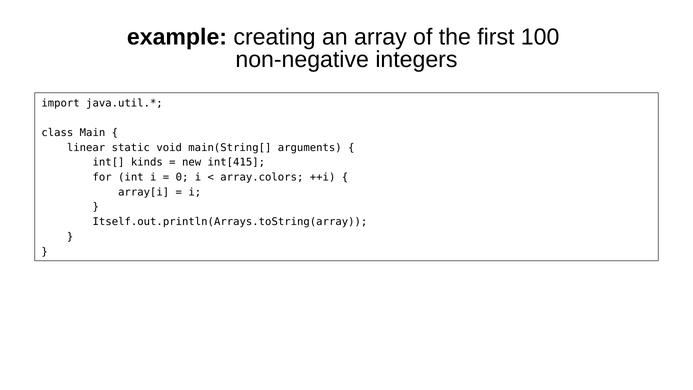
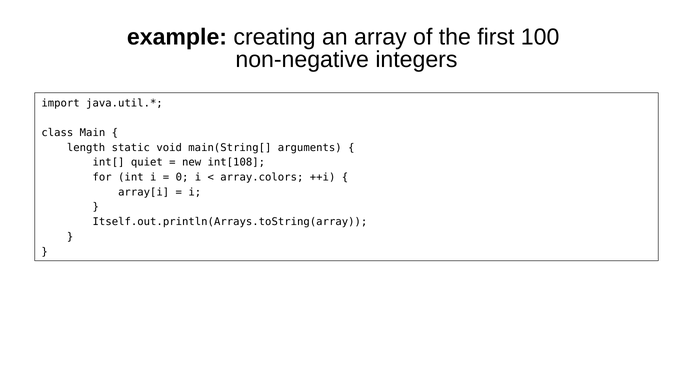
linear: linear -> length
kinds: kinds -> quiet
int[415: int[415 -> int[108
